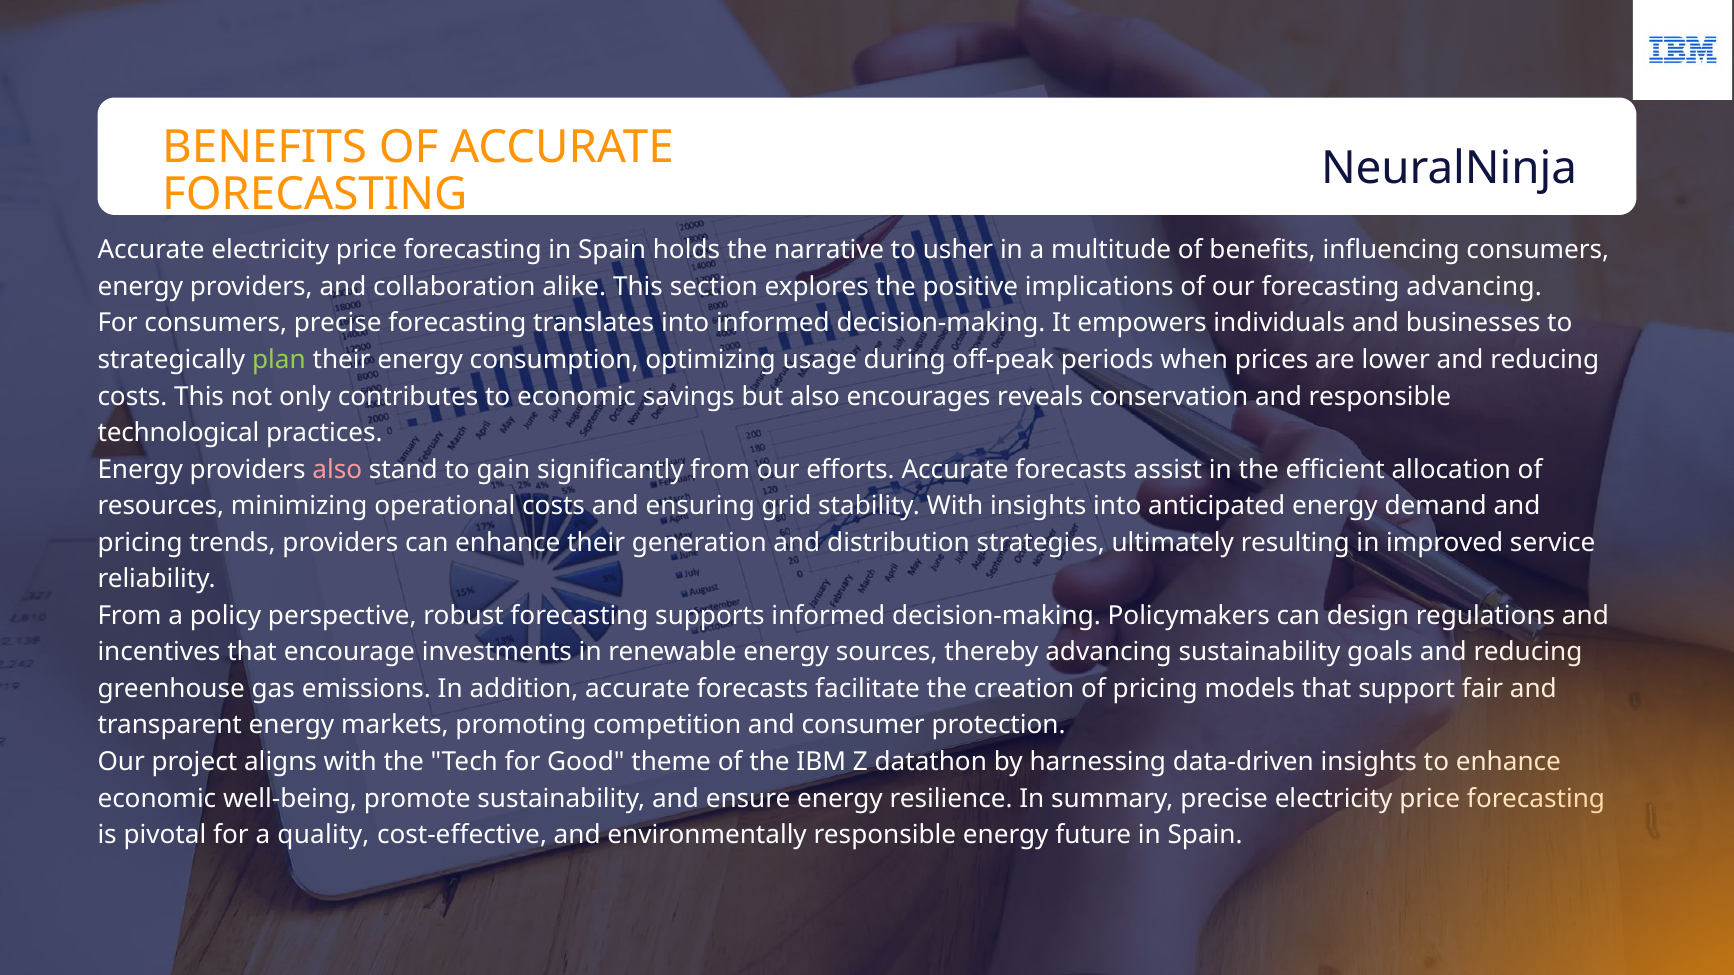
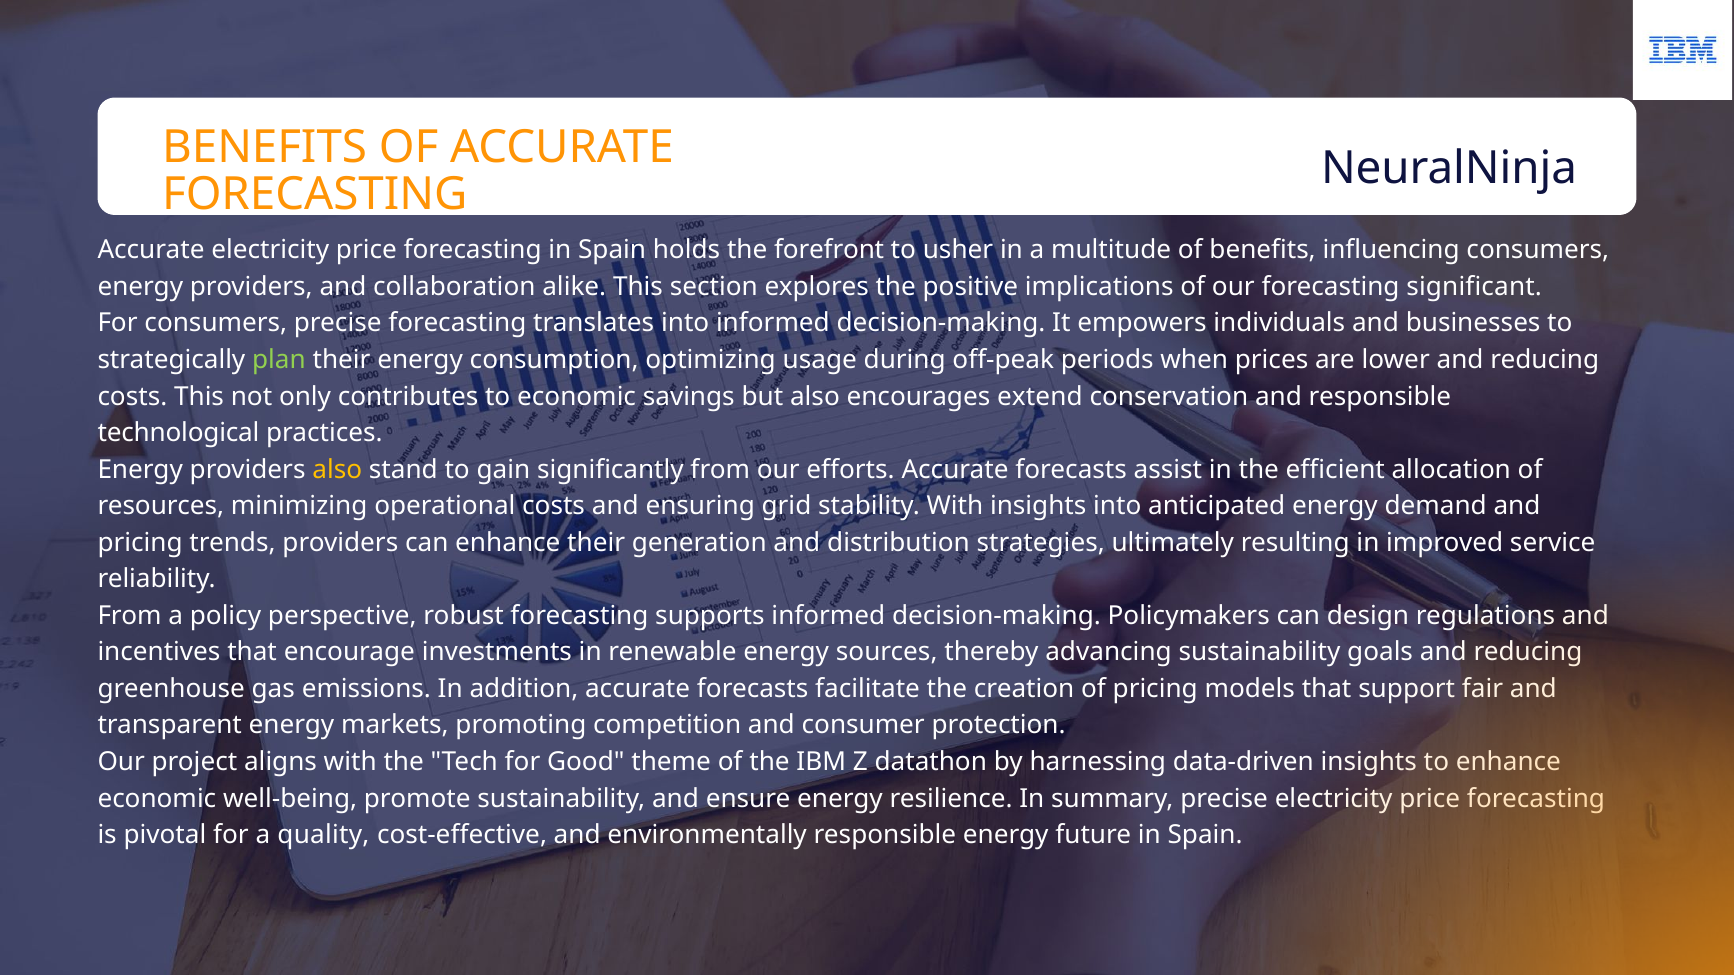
narrative: narrative -> forefront
forecasting advancing: advancing -> significant
reveals: reveals -> extend
also at (337, 470) colour: pink -> yellow
